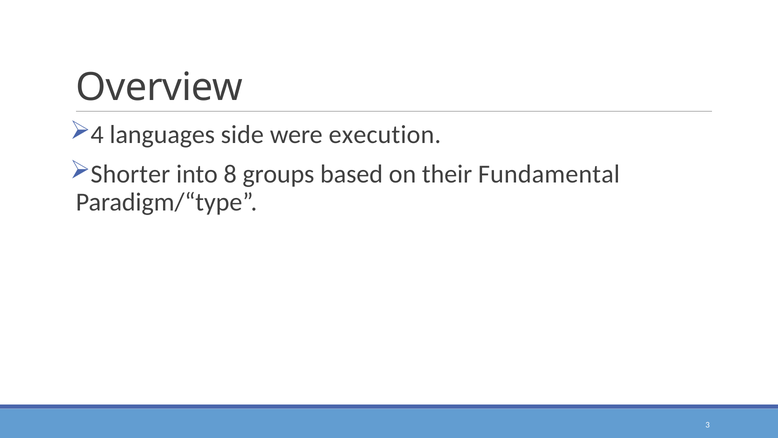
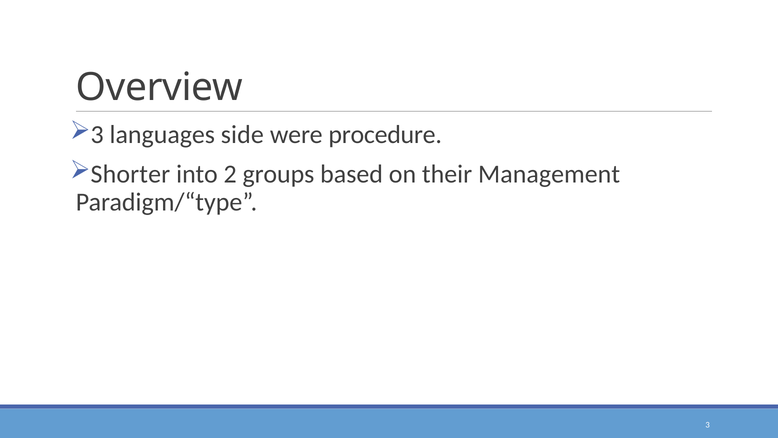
4 at (97, 135): 4 -> 3
execution: execution -> procedure
8: 8 -> 2
Fundamental: Fundamental -> Management
